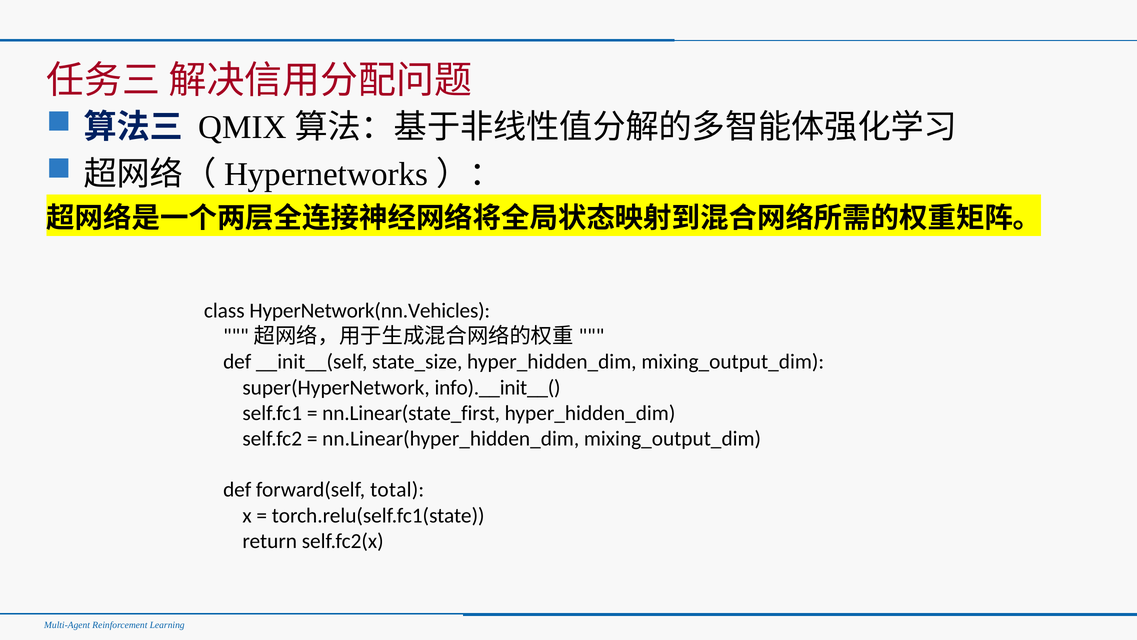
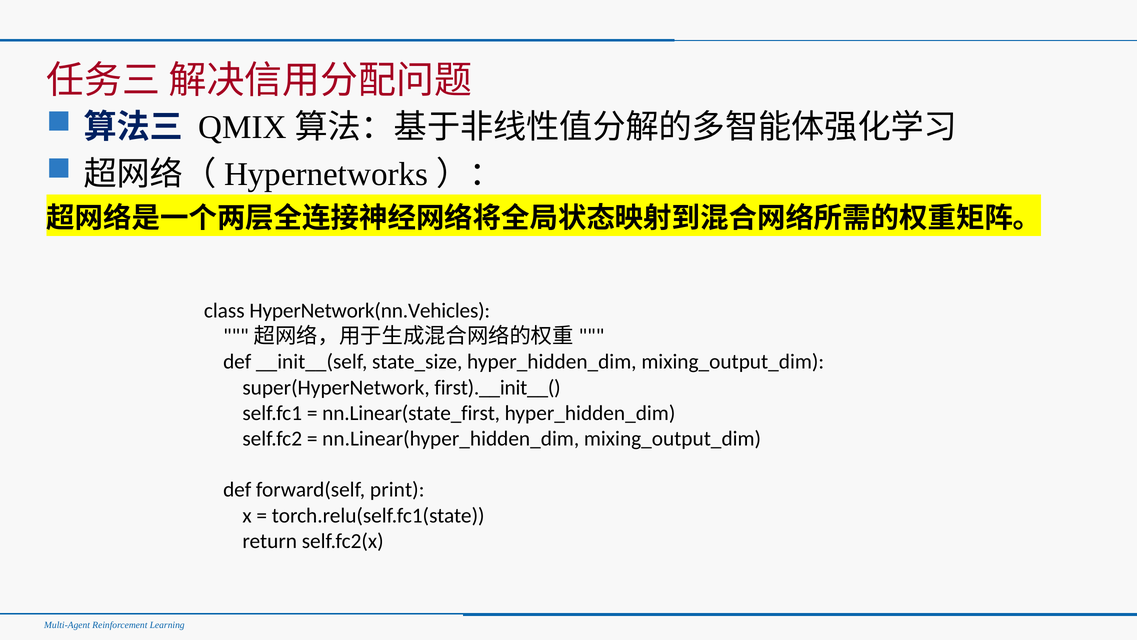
info).__init__(: info).__init__( -> first).__init__(
total: total -> print
